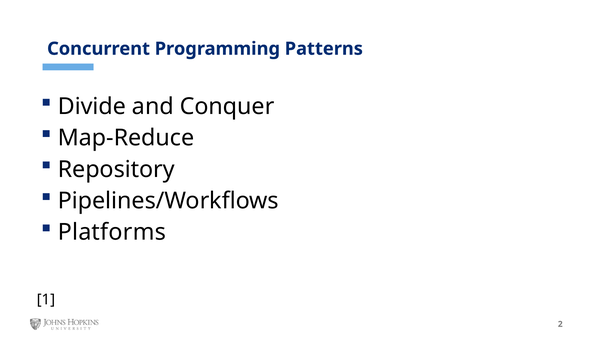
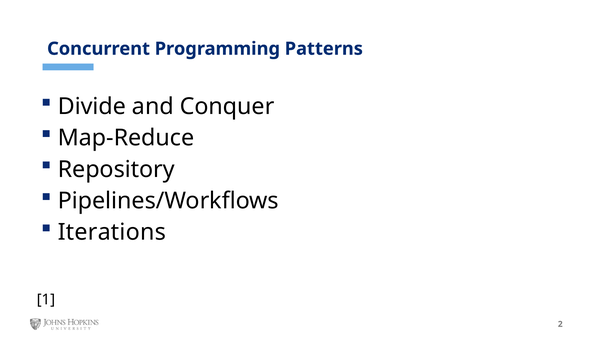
Platforms: Platforms -> Iterations
